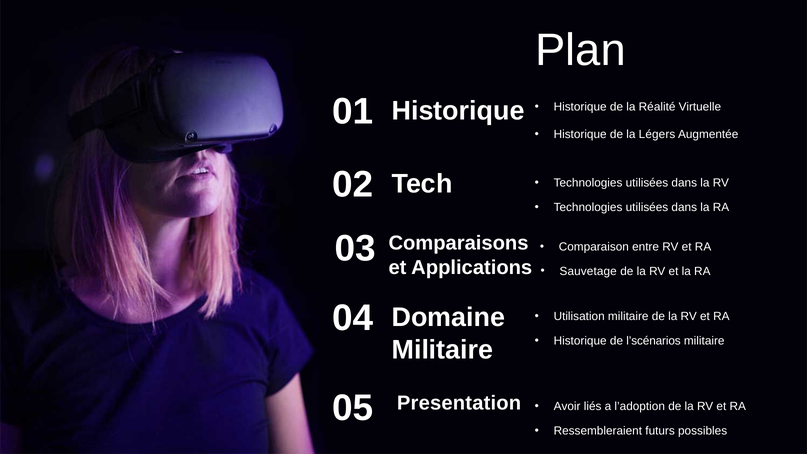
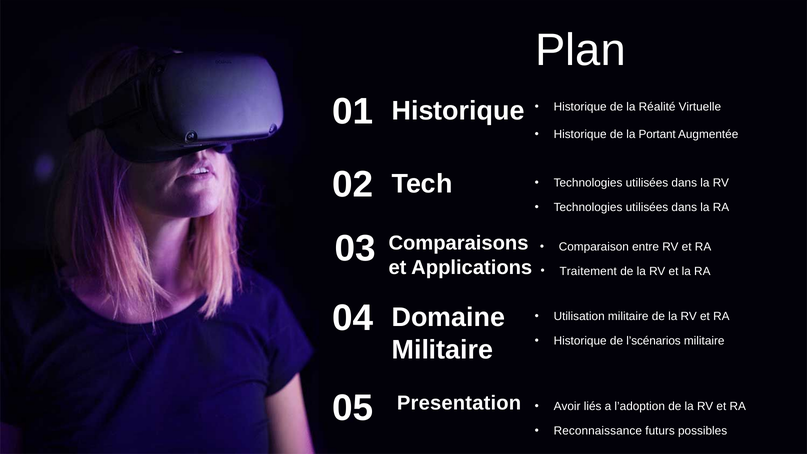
Légers: Légers -> Portant
Sauvetage: Sauvetage -> Traitement
Ressembleraient: Ressembleraient -> Reconnaissance
